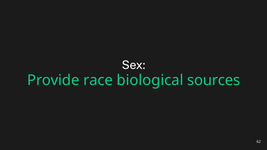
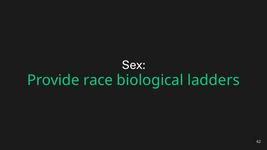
sources: sources -> ladders
